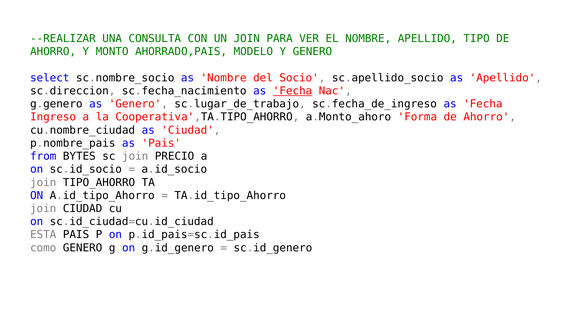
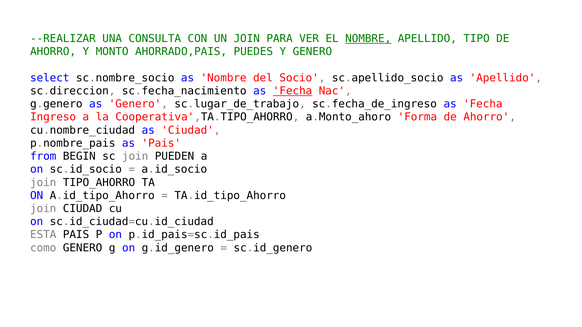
NOMBRE at (368, 39) underline: none -> present
MODELO: MODELO -> PUEDES
BYTES: BYTES -> BEGIN
PRECIO: PRECIO -> PUEDEN
